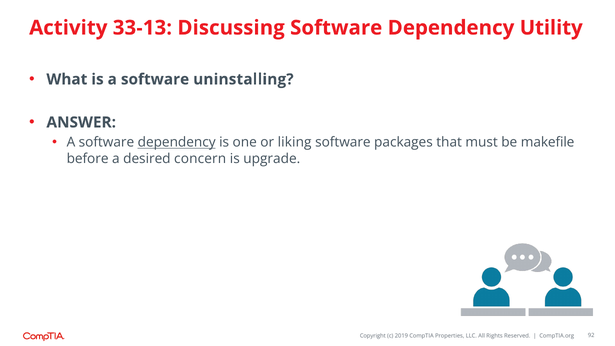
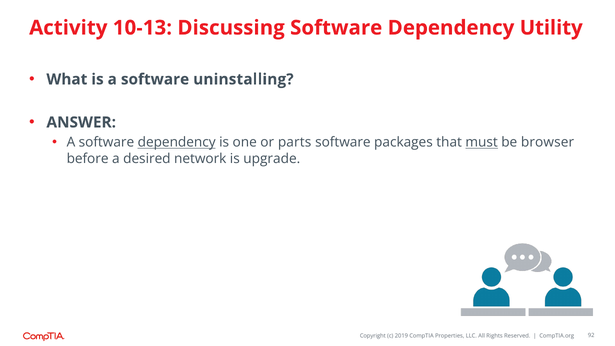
33-13: 33-13 -> 10-13
liking: liking -> parts
must underline: none -> present
makefile: makefile -> browser
concern: concern -> network
